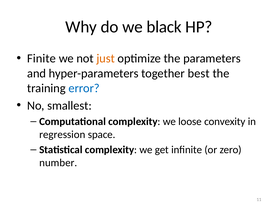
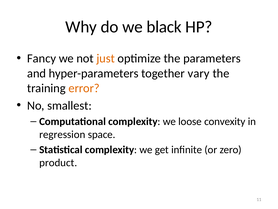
Finite: Finite -> Fancy
best: best -> vary
error colour: blue -> orange
number: number -> product
